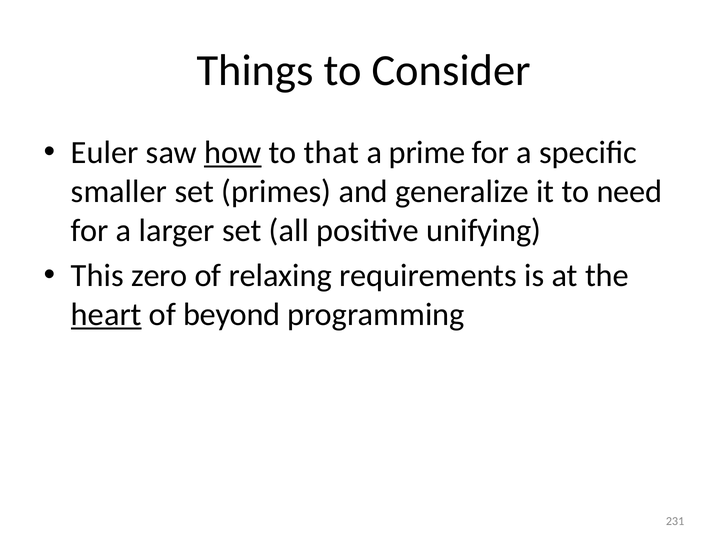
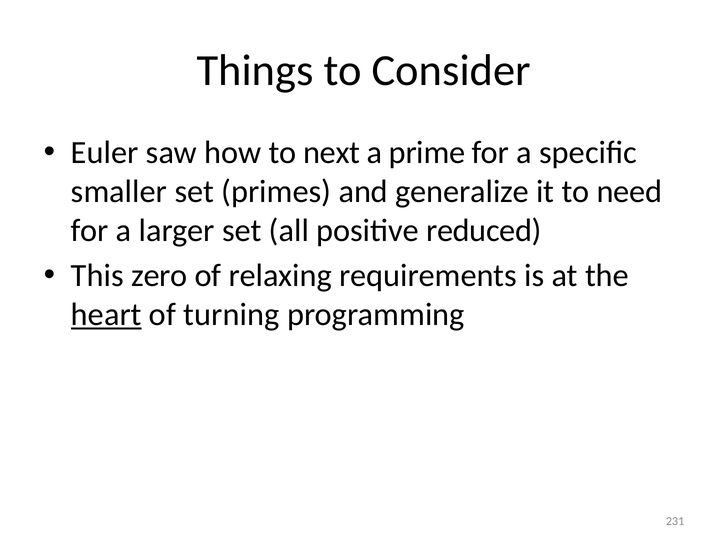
how underline: present -> none
that: that -> next
unifying: unifying -> reduced
beyond: beyond -> turning
